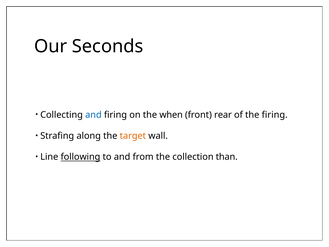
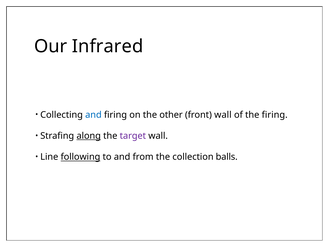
Seconds: Seconds -> Infrared
when: when -> other
front rear: rear -> wall
along underline: none -> present
target colour: orange -> purple
than: than -> balls
